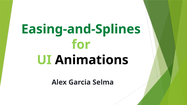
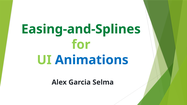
Animations colour: black -> blue
